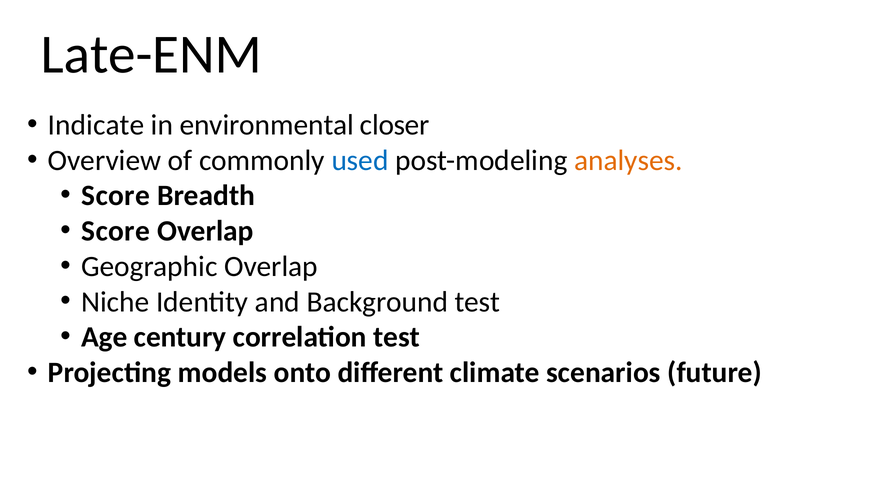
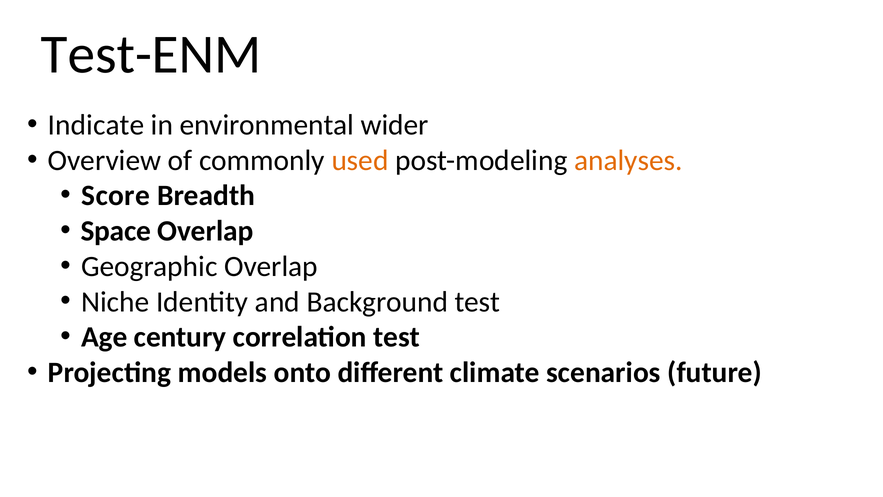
Late-ENM: Late-ENM -> Test-ENM
closer: closer -> wider
used colour: blue -> orange
Score at (116, 231): Score -> Space
